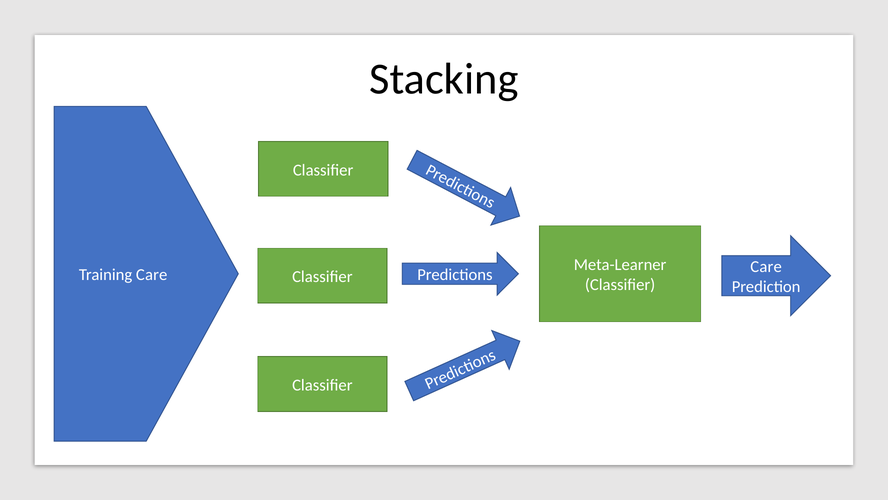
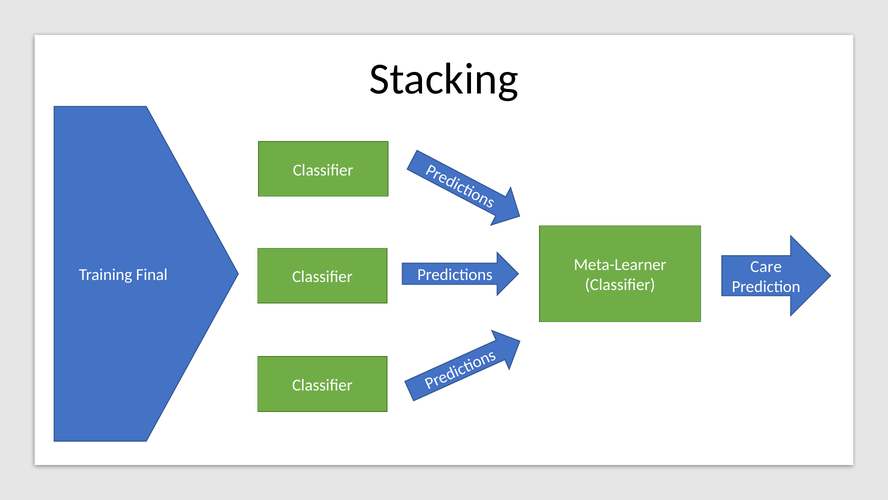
Training Care: Care -> Final
